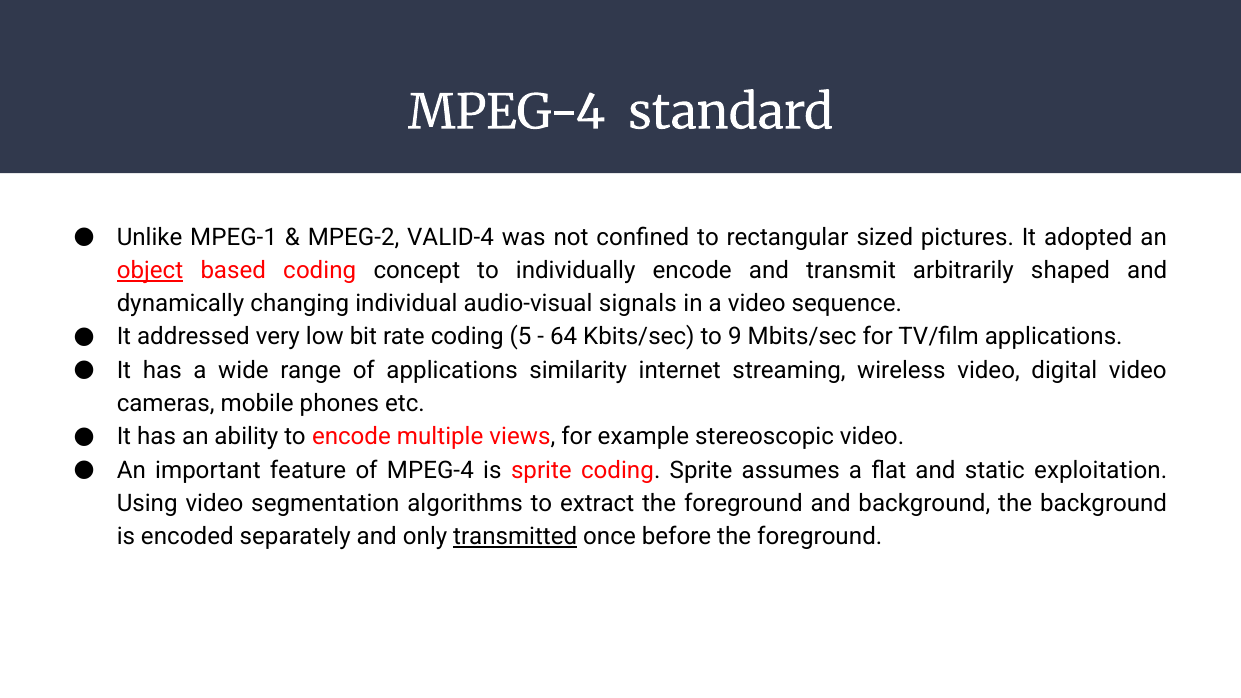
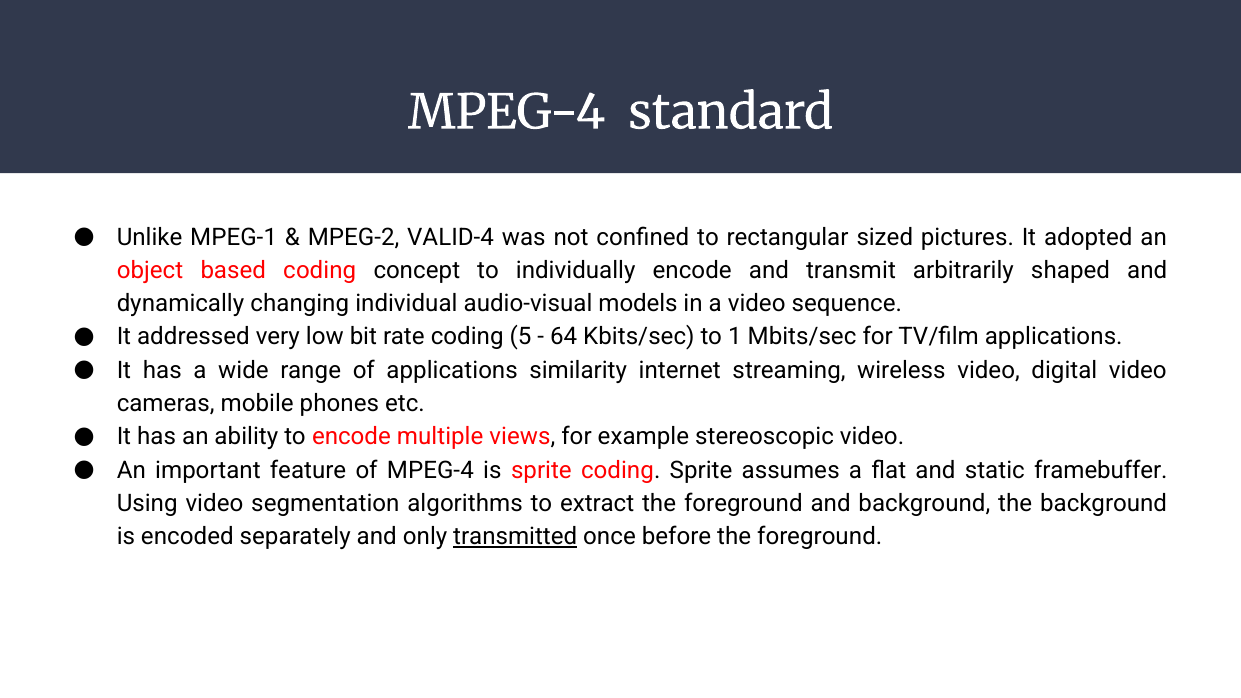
object underline: present -> none
signals: signals -> models
9: 9 -> 1
exploitation: exploitation -> framebuffer
